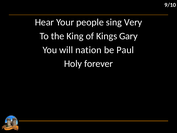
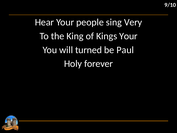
Kings Gary: Gary -> Your
nation: nation -> turned
